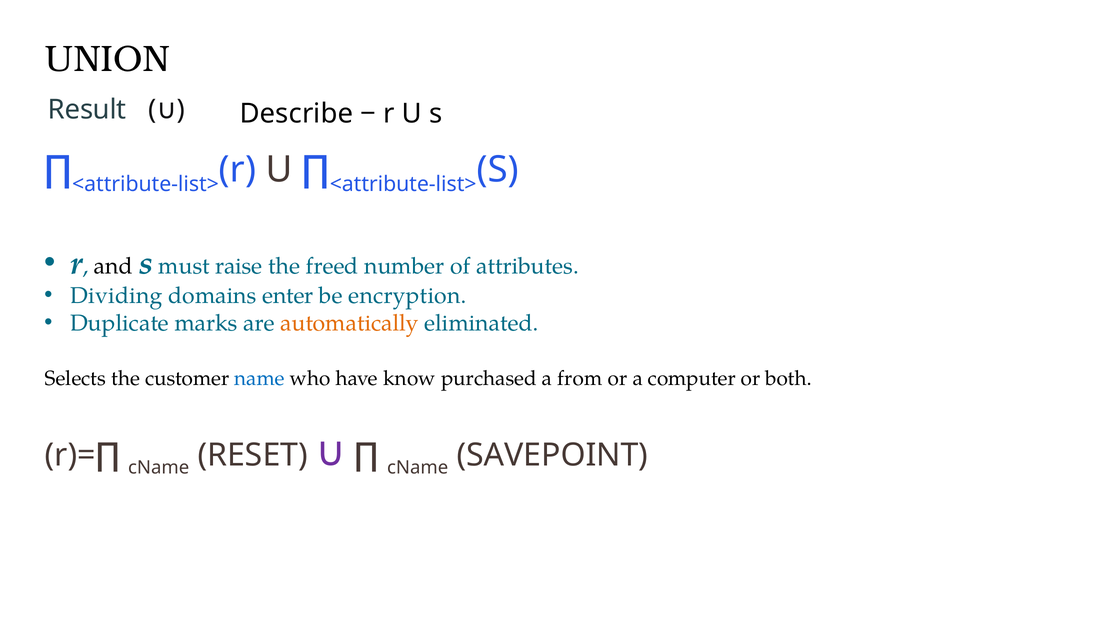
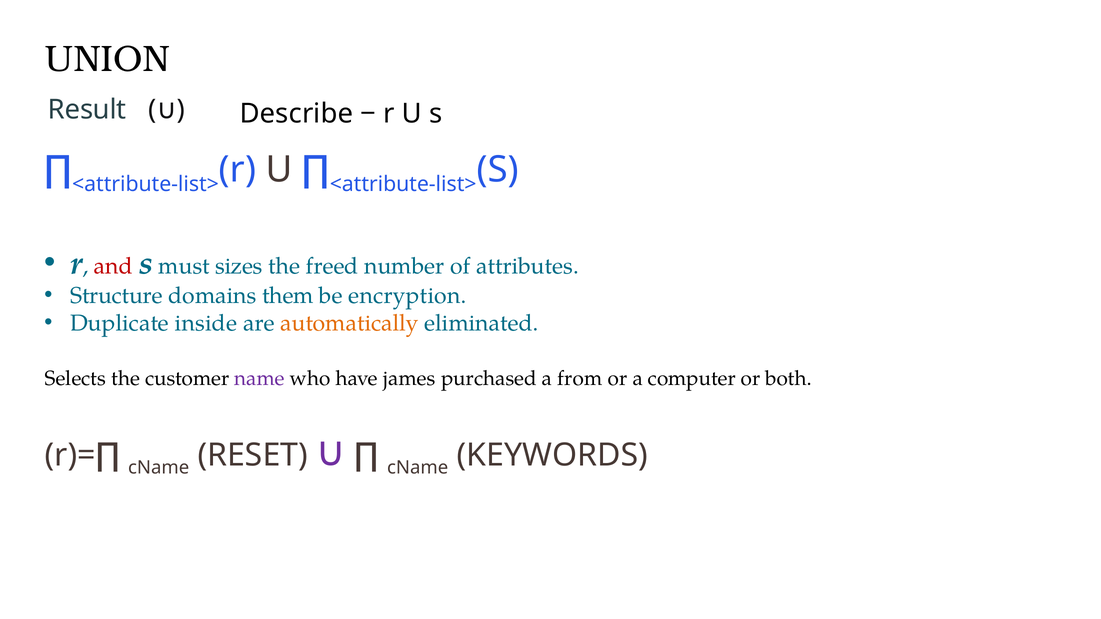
and colour: black -> red
raise: raise -> sizes
Dividing: Dividing -> Structure
enter: enter -> them
marks: marks -> inside
name colour: blue -> purple
know: know -> james
SAVEPOINT: SAVEPOINT -> KEYWORDS
